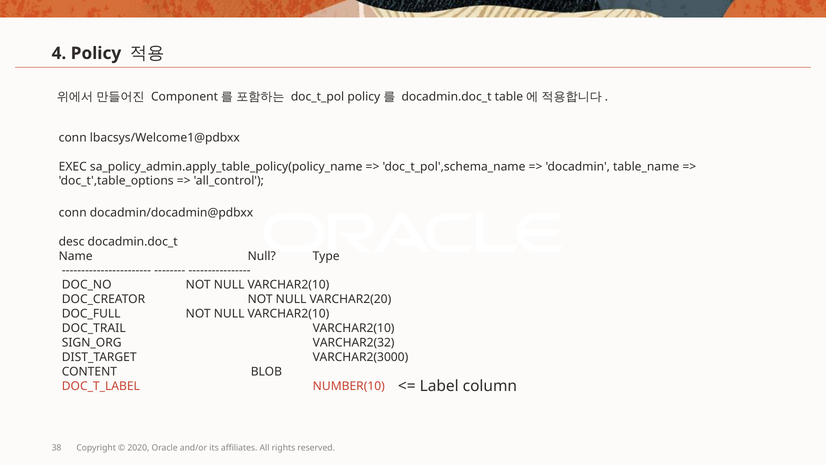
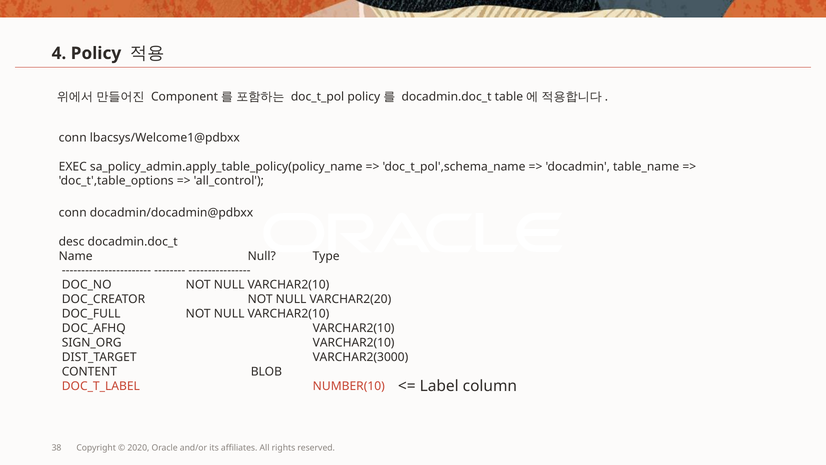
DOC_TRAIL: DOC_TRAIL -> DOC_AFHQ
SIGN_ORG VARCHAR2(32: VARCHAR2(32 -> VARCHAR2(10
